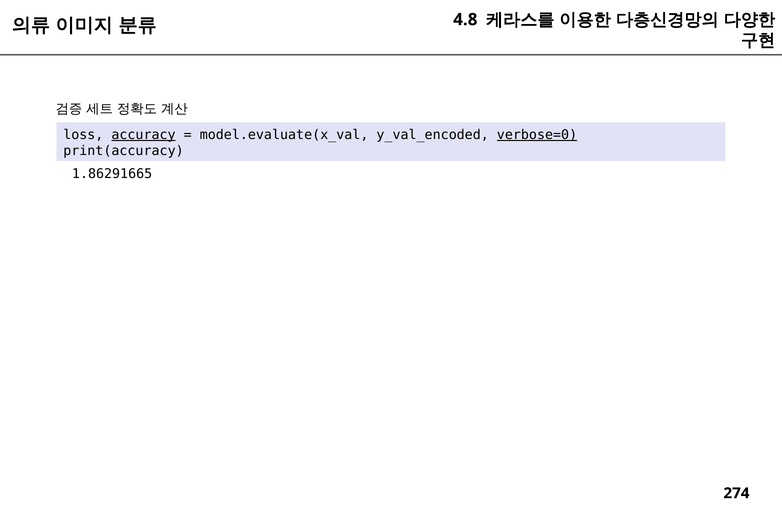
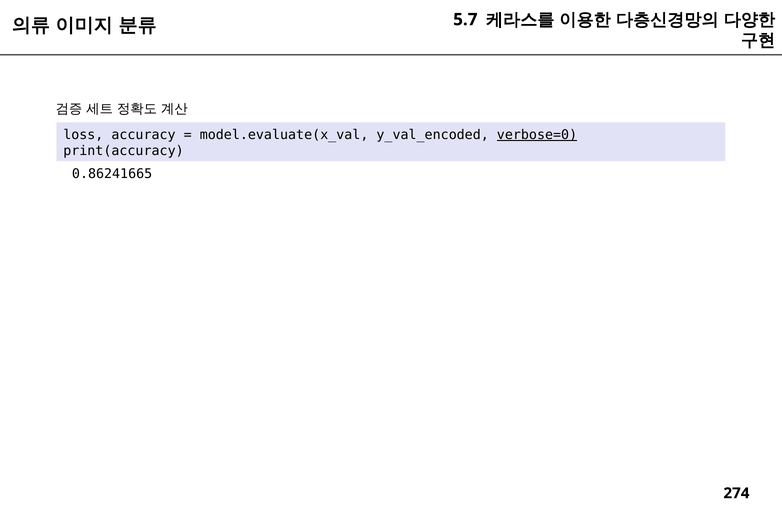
4.8: 4.8 -> 5.7
accuracy underline: present -> none
1.86291665: 1.86291665 -> 0.86241665
